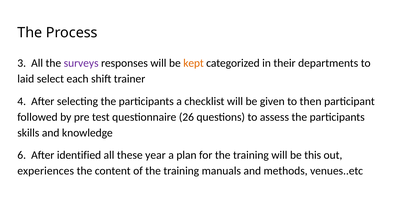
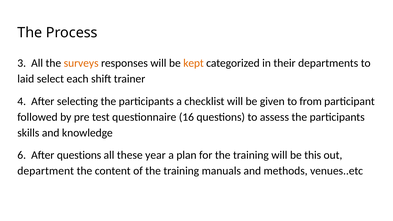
surveys colour: purple -> orange
then: then -> from
26: 26 -> 16
After identified: identified -> questions
experiences: experiences -> department
